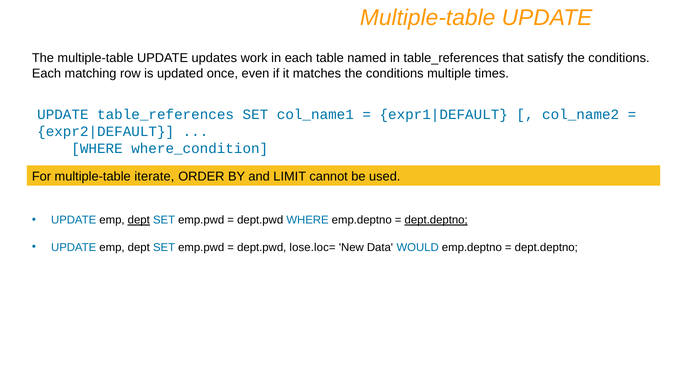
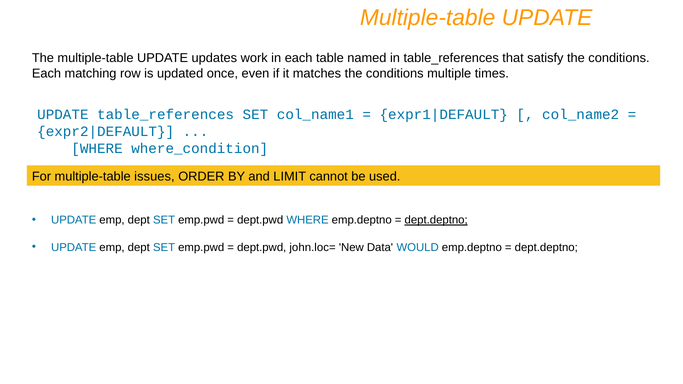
iterate: iterate -> issues
dept at (139, 220) underline: present -> none
lose.loc=: lose.loc= -> john.loc=
